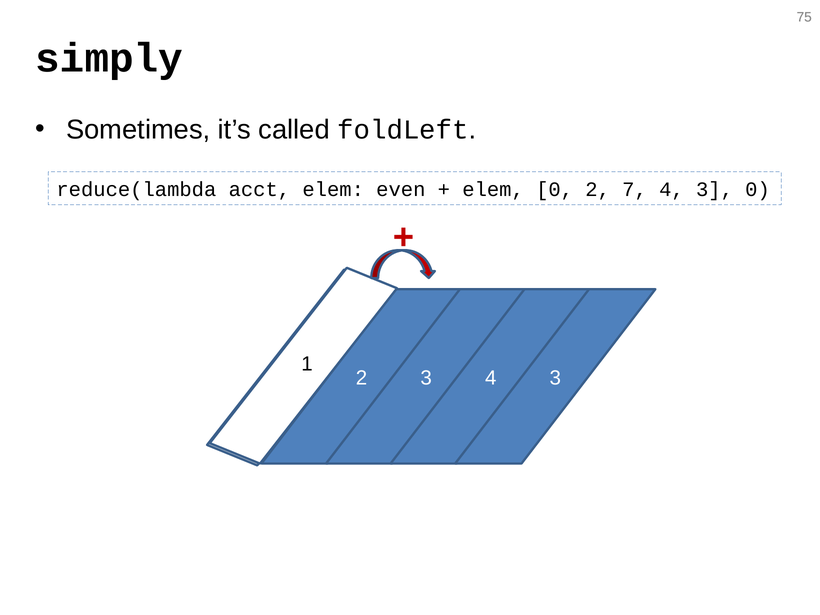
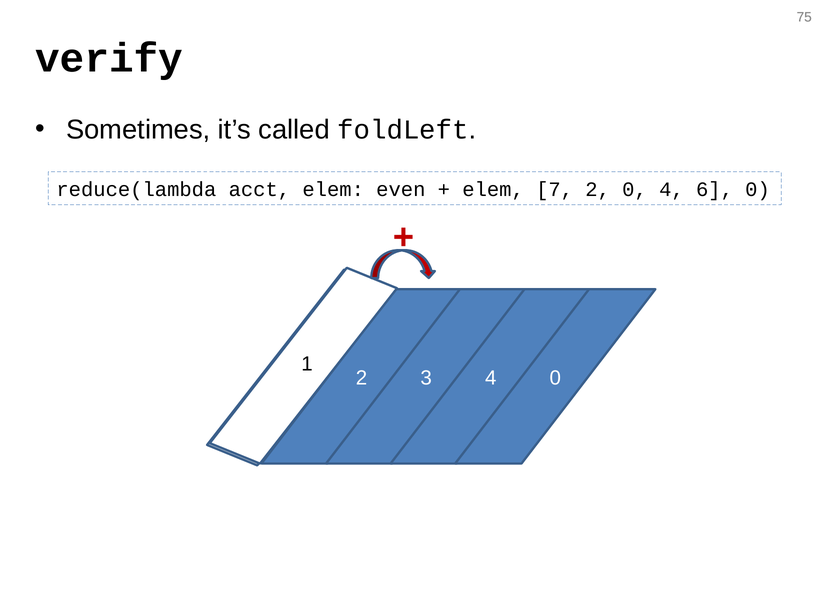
simply: simply -> verify
elem 0: 0 -> 7
2 7: 7 -> 0
3 at (714, 190): 3 -> 6
3 at (555, 378): 3 -> 0
